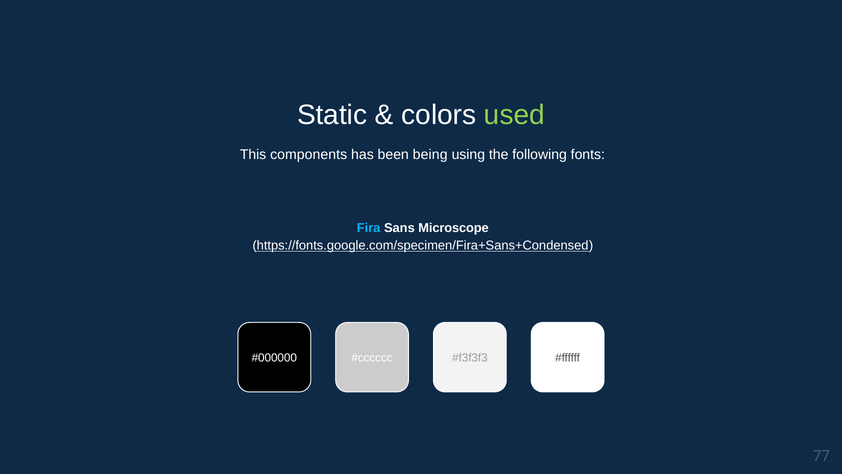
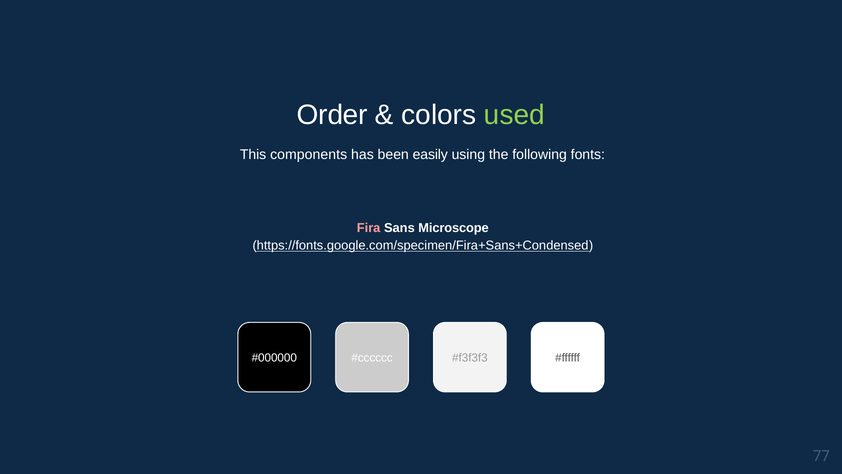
Static: Static -> Order
being: being -> easily
Fira colour: light blue -> pink
